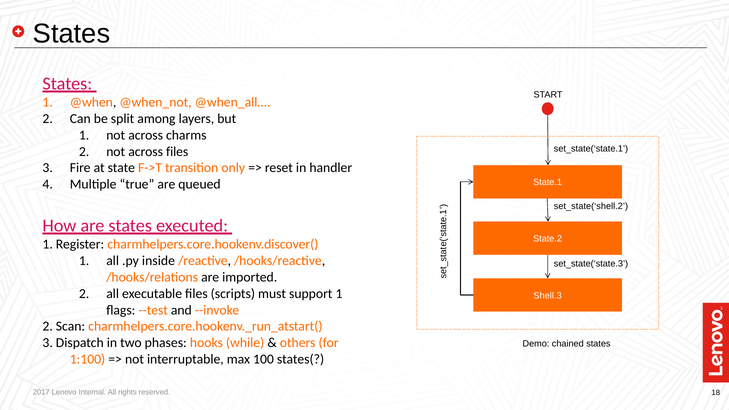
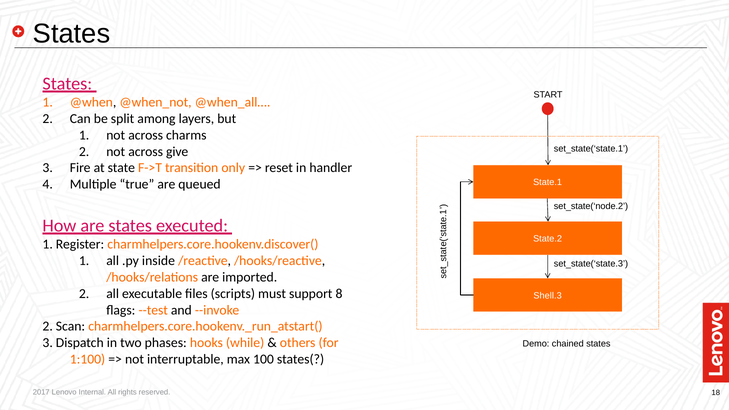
across files: files -> give
set_state(‘shell.2: set_state(‘shell.2 -> set_state(‘node.2
support 1: 1 -> 8
